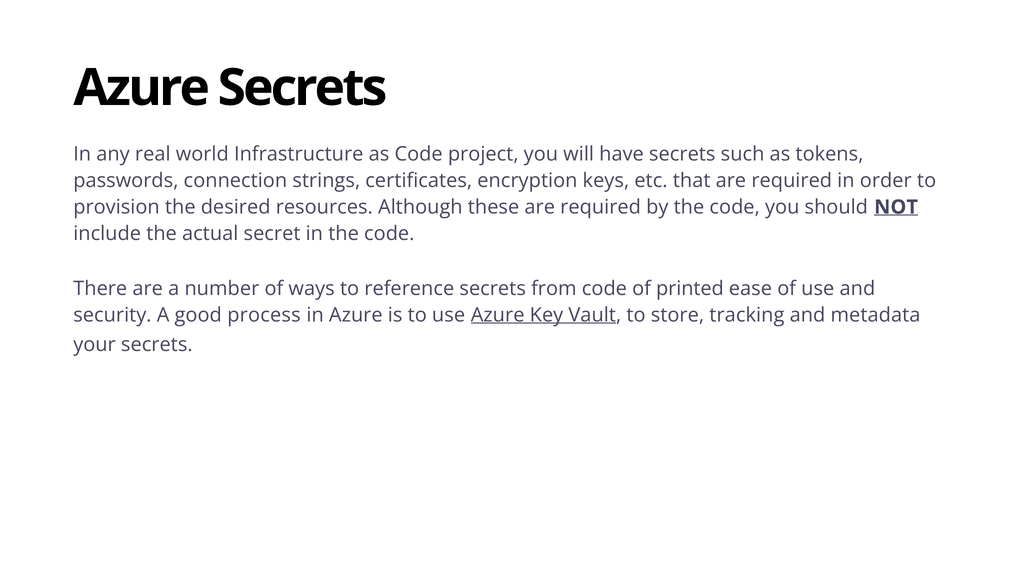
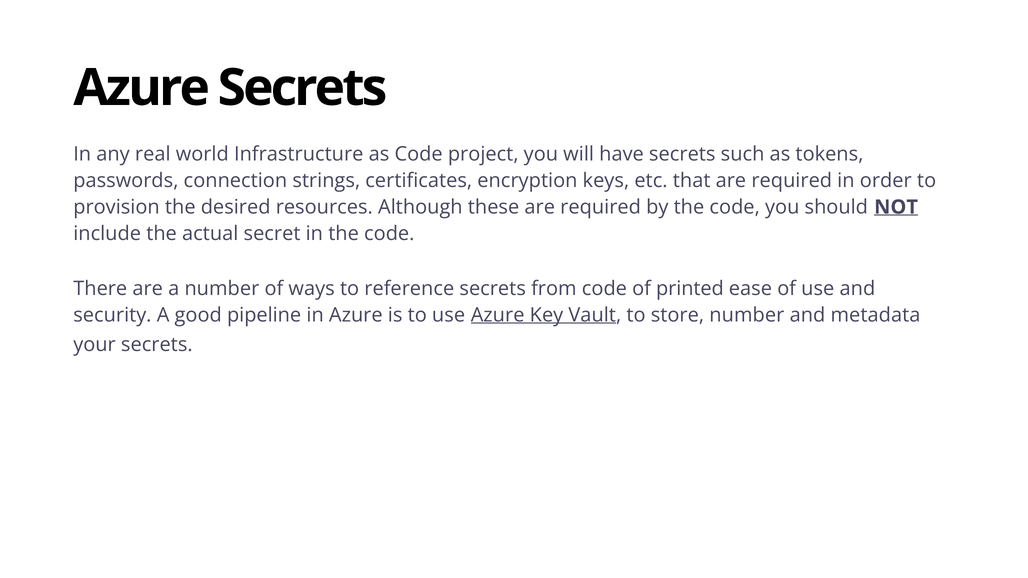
process: process -> pipeline
store tracking: tracking -> number
